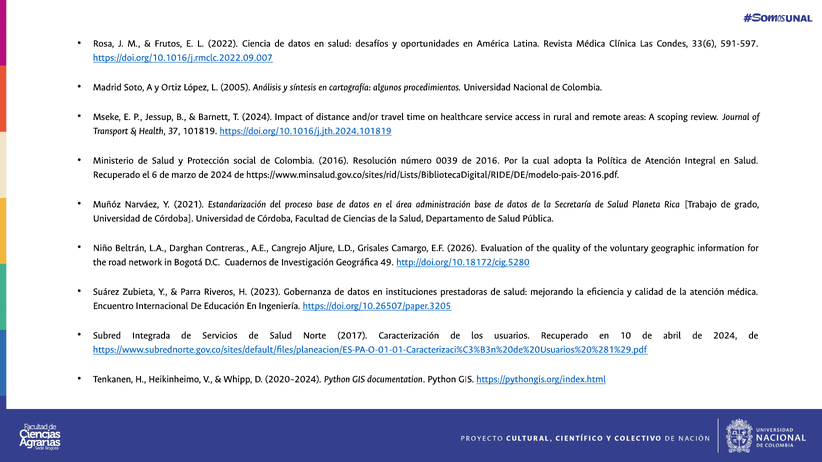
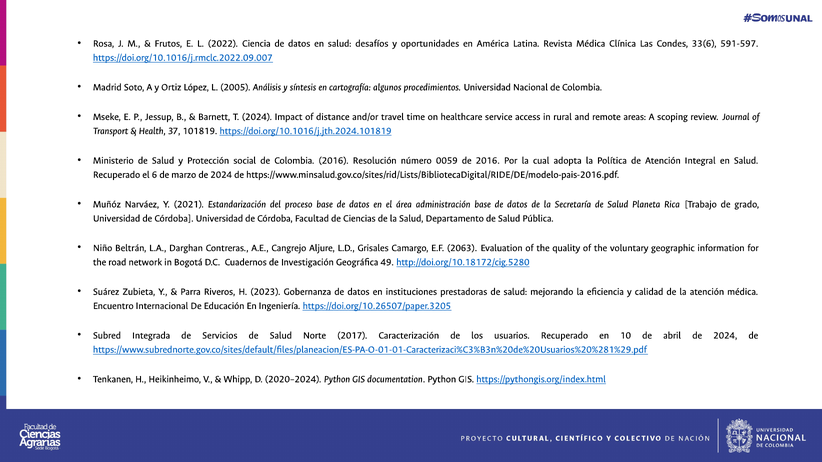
0039: 0039 -> 0059
2026: 2026 -> 2063
